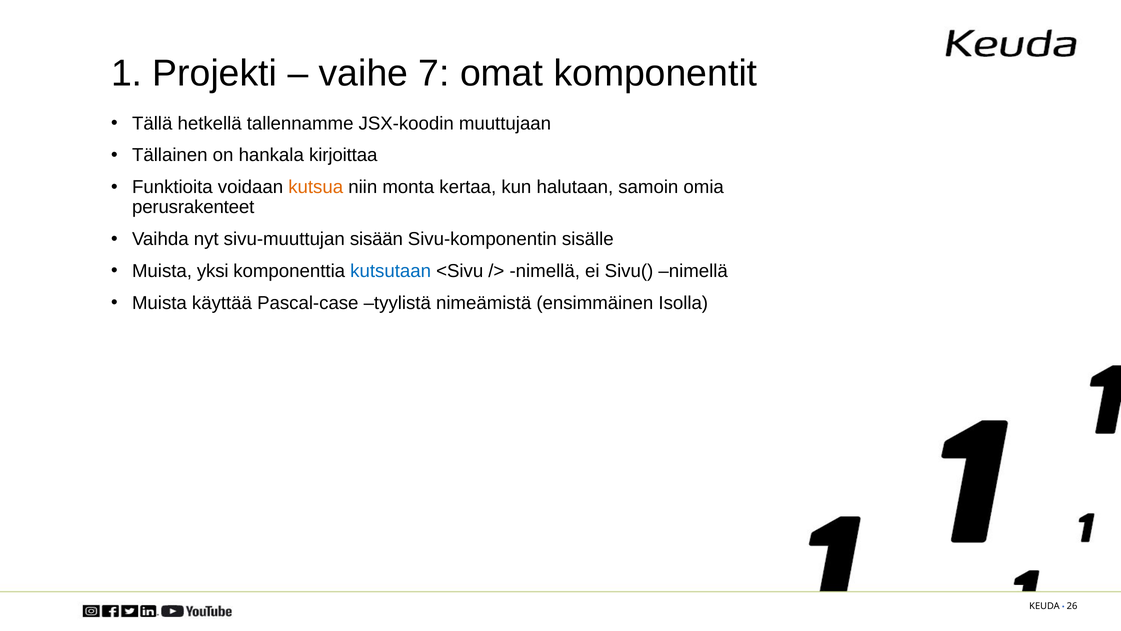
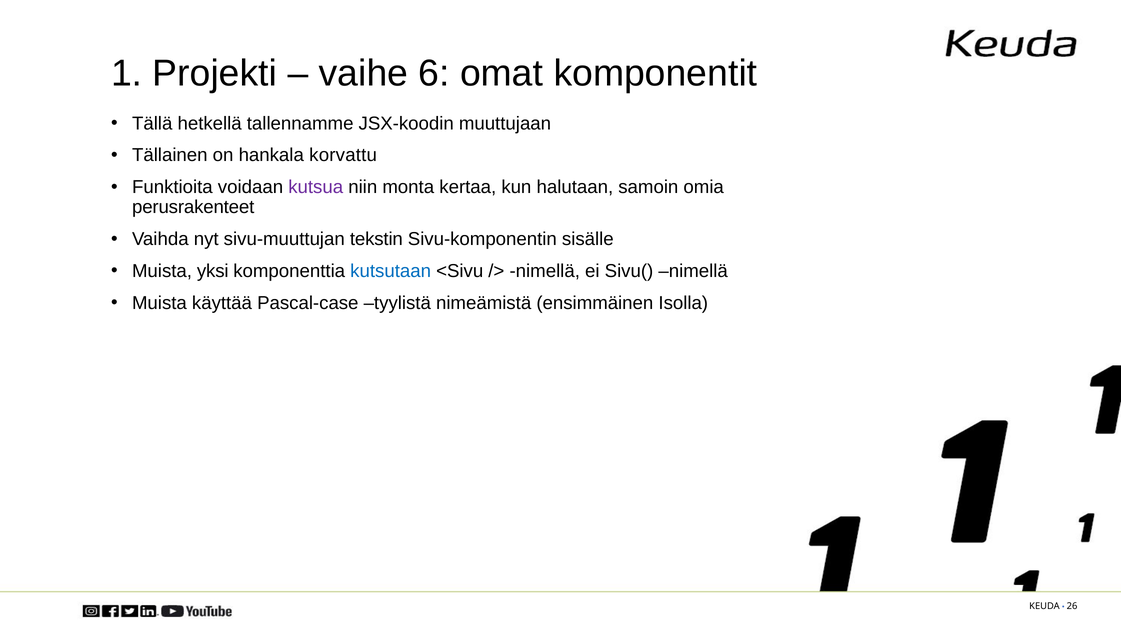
7: 7 -> 6
kirjoittaa: kirjoittaa -> korvattu
kutsua colour: orange -> purple
sisään: sisään -> tekstin
